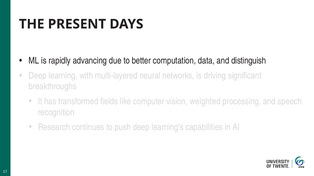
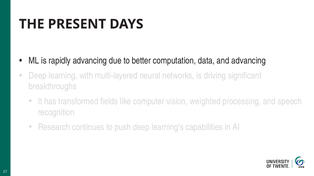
and distinguish: distinguish -> advancing
